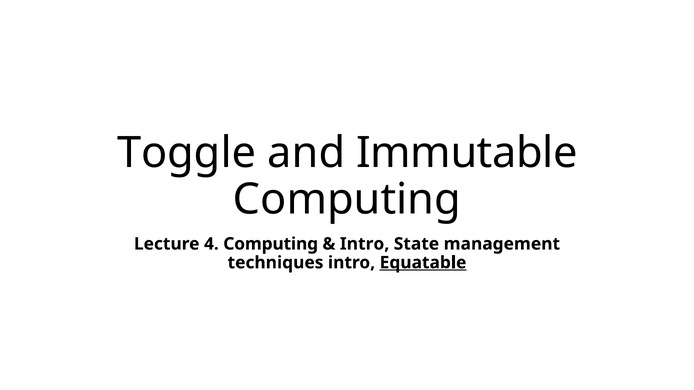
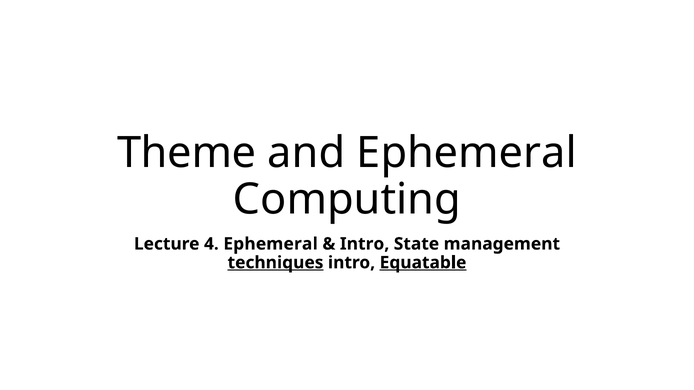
Toggle: Toggle -> Theme
and Immutable: Immutable -> Ephemeral
4 Computing: Computing -> Ephemeral
techniques underline: none -> present
